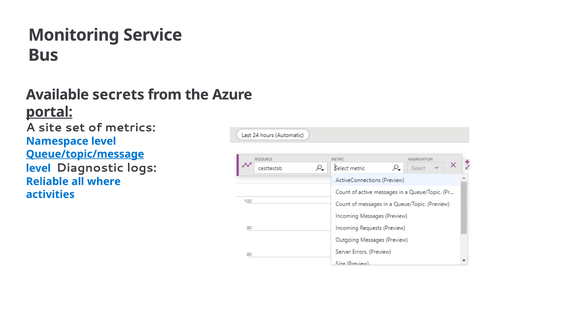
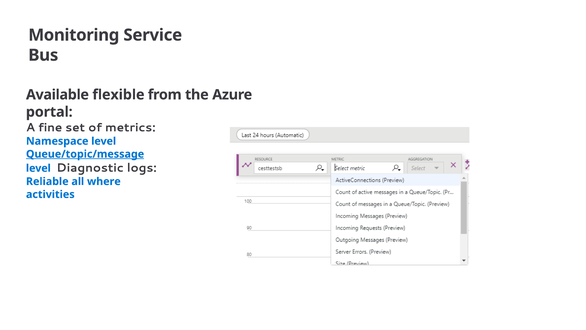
secrets: secrets -> flexible
portal underline: present -> none
site: site -> fine
